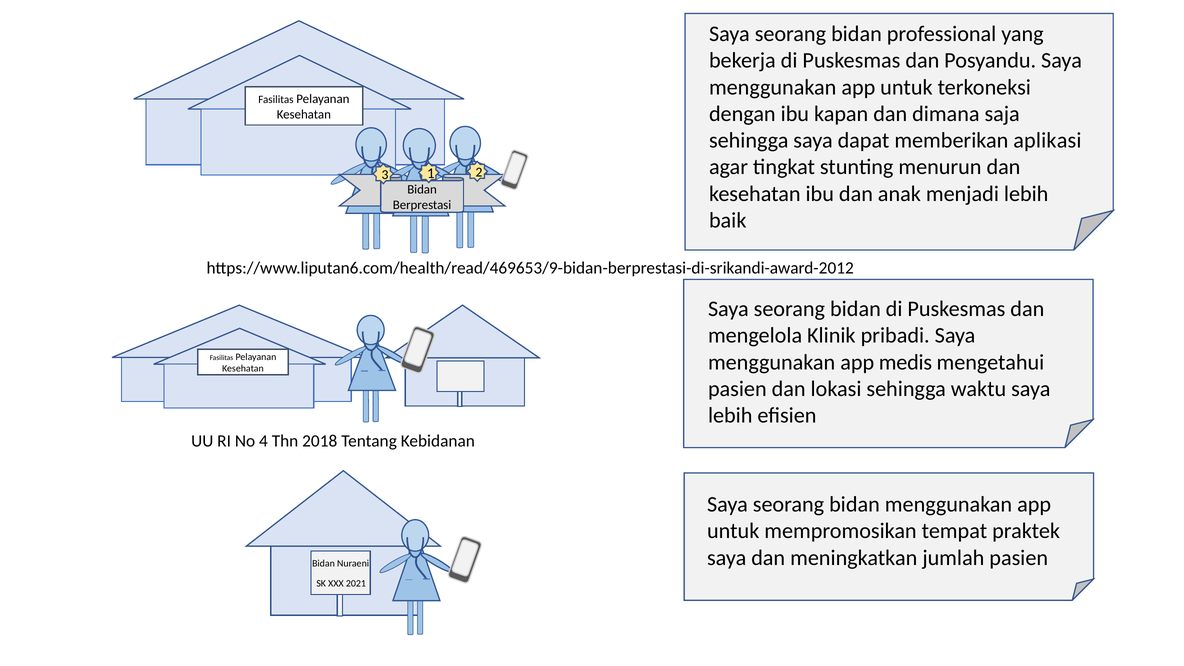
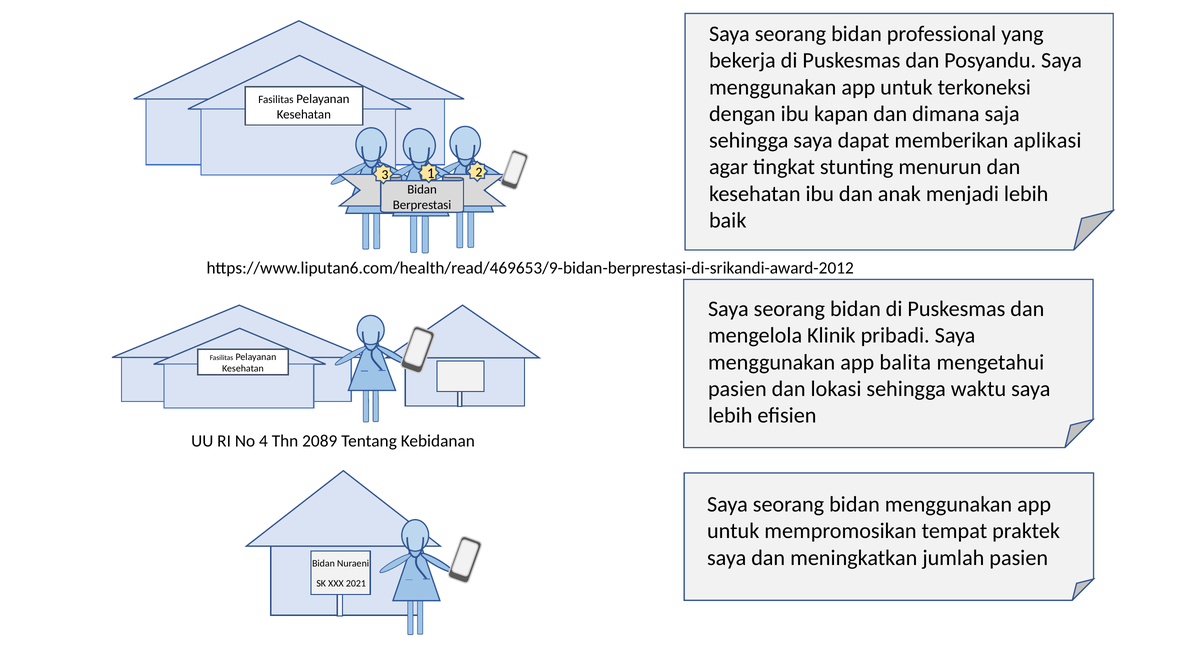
medis: medis -> balita
2018: 2018 -> 2089
